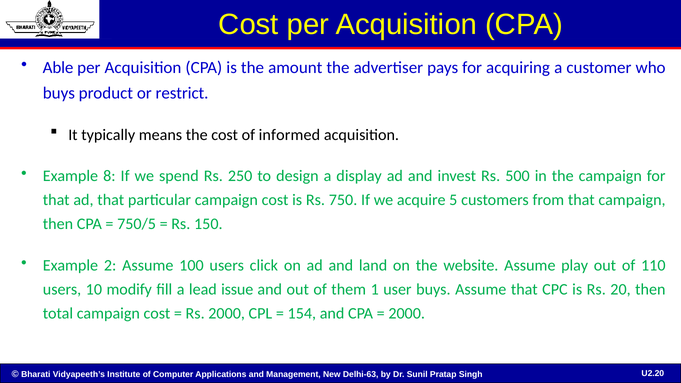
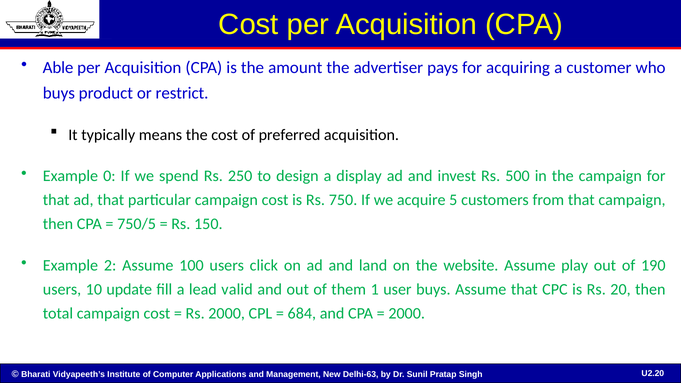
informed: informed -> preferred
8: 8 -> 0
110: 110 -> 190
modify: modify -> update
issue: issue -> valid
154: 154 -> 684
